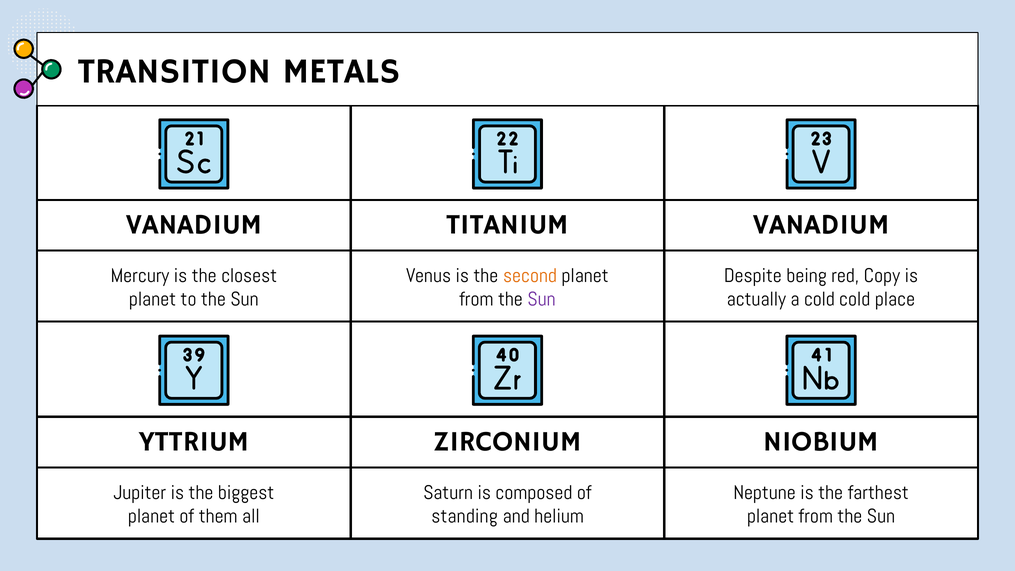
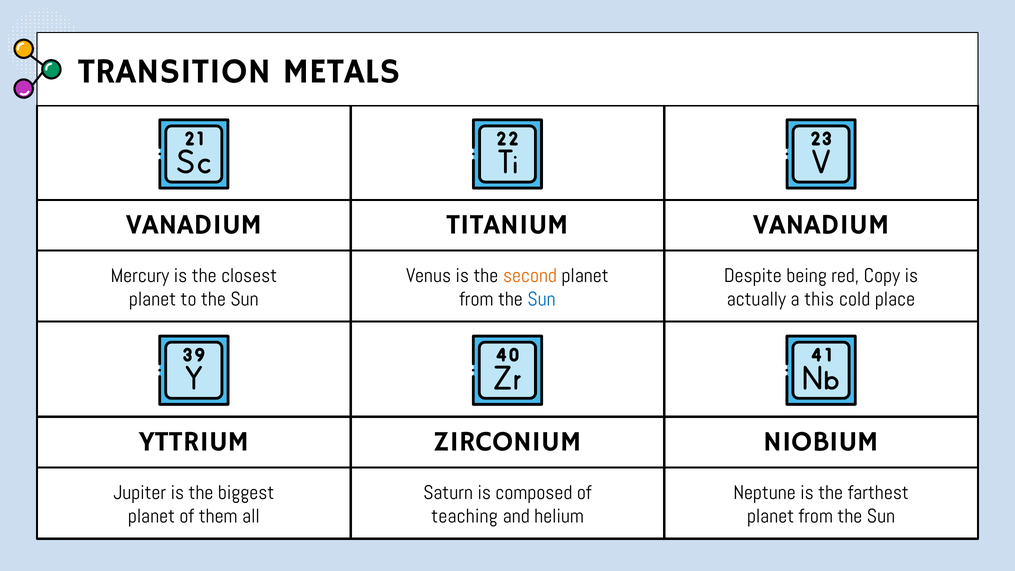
Sun at (541, 299) colour: purple -> blue
a cold: cold -> this
standing: standing -> teaching
